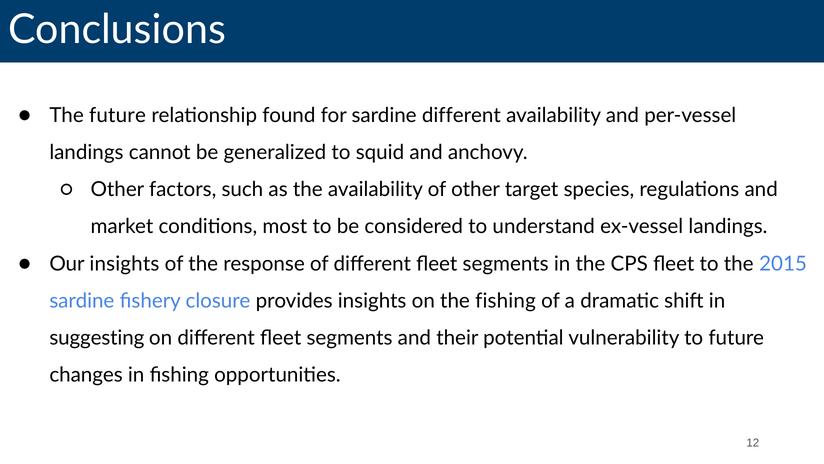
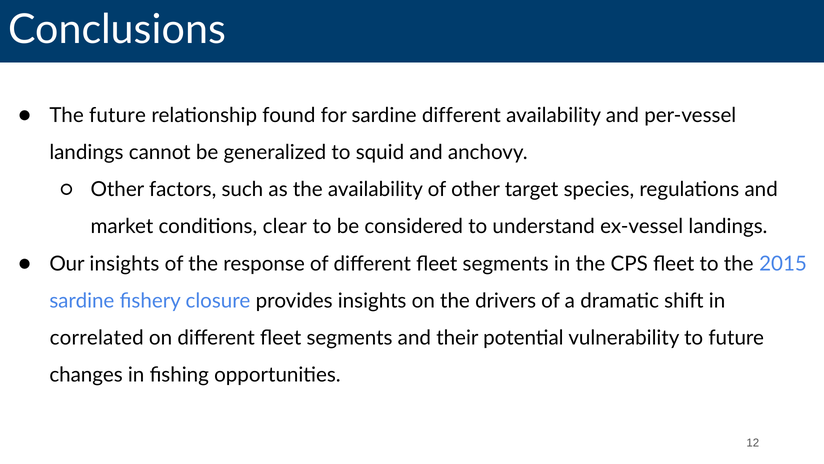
most: most -> clear
the fishing: fishing -> drivers
suggesting: suggesting -> correlated
